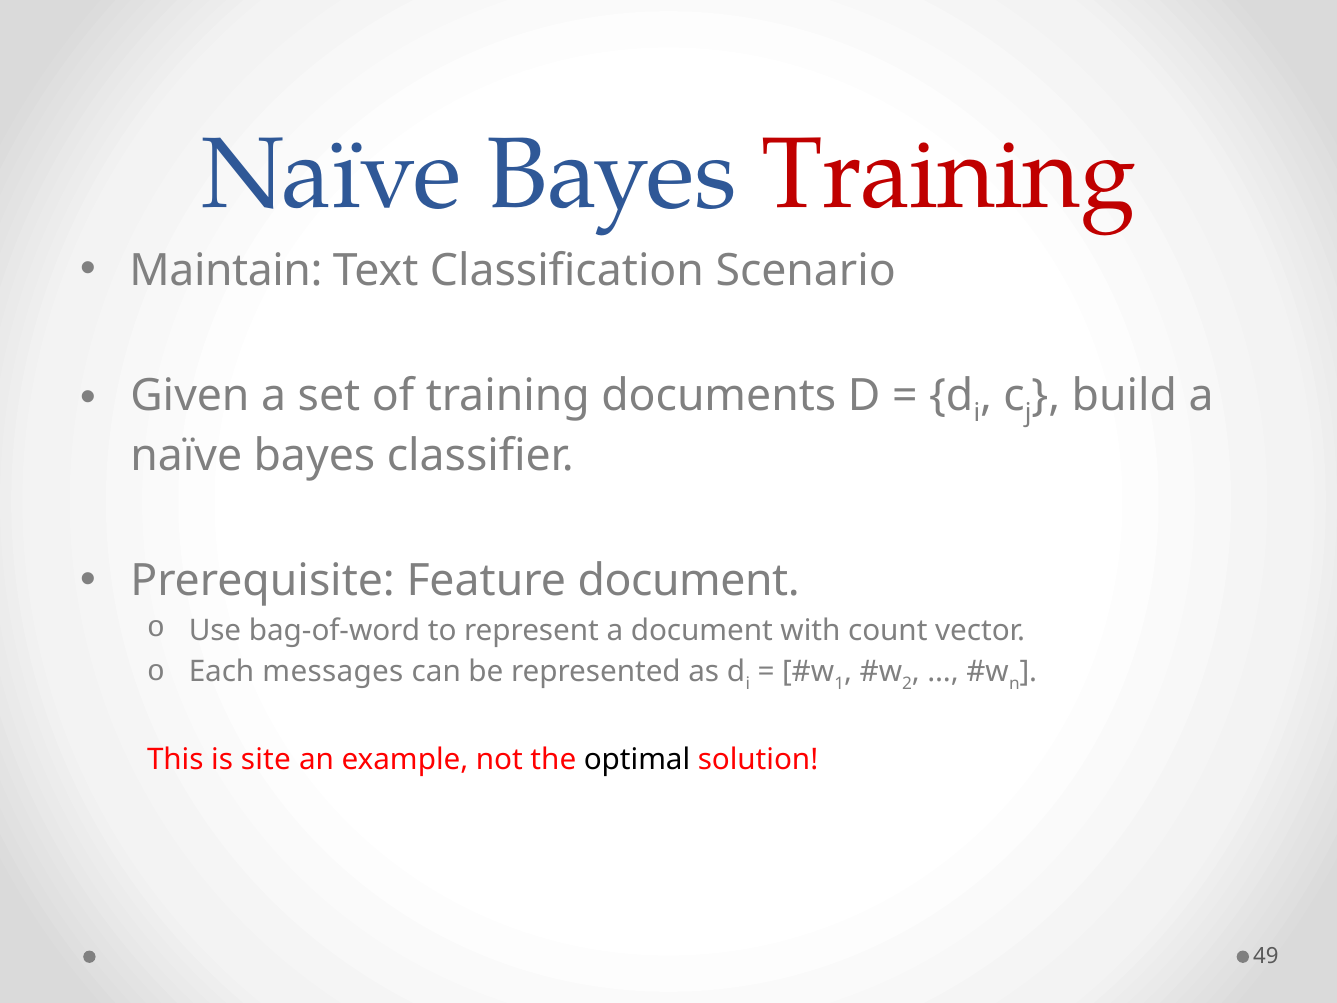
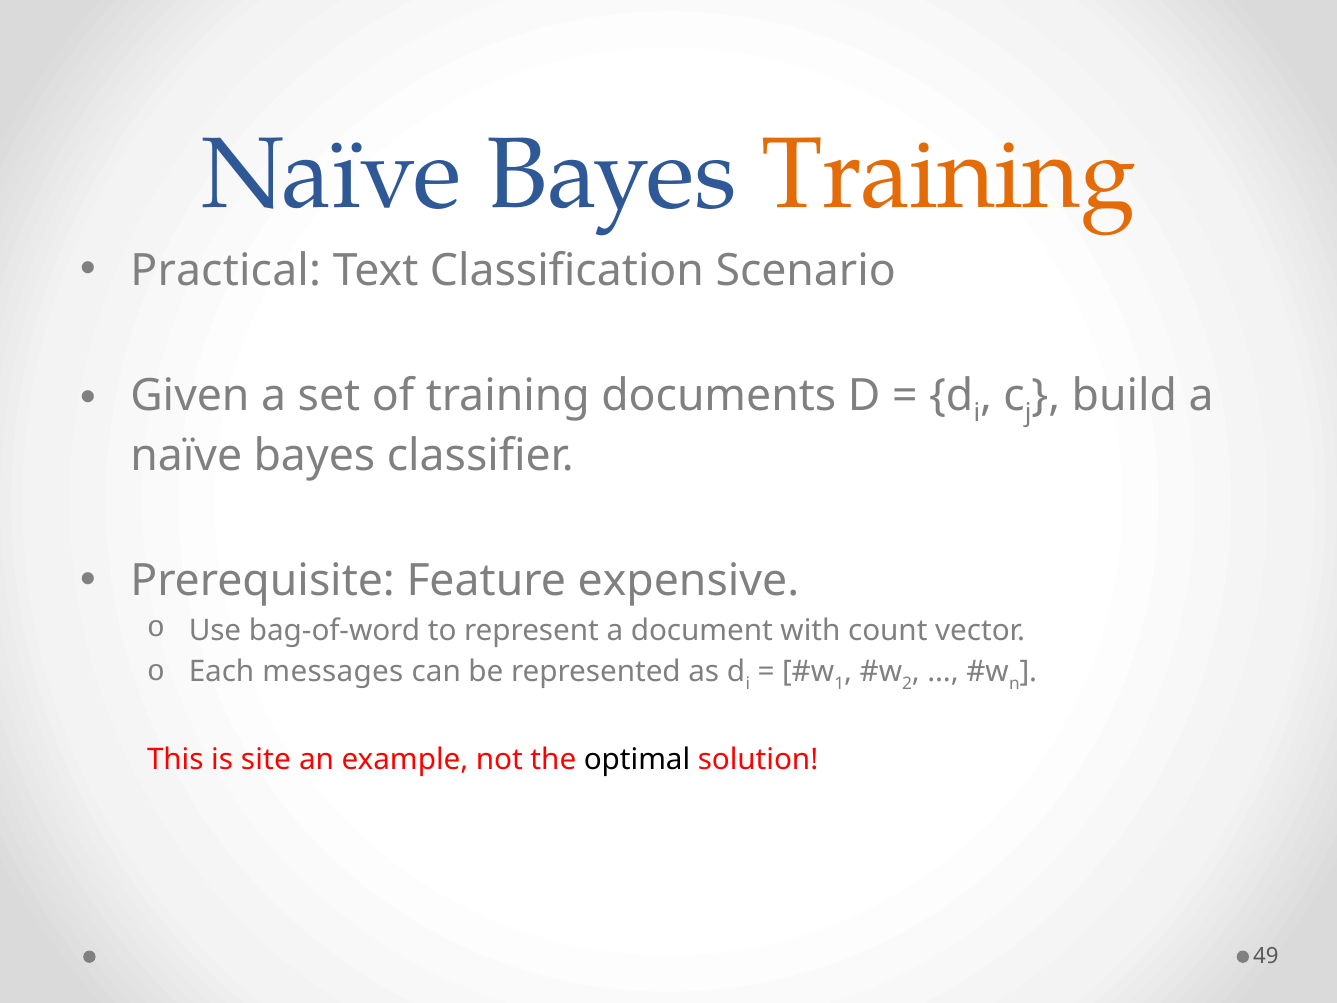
Training at (949, 174) colour: red -> orange
Maintain: Maintain -> Practical
Feature document: document -> expensive
